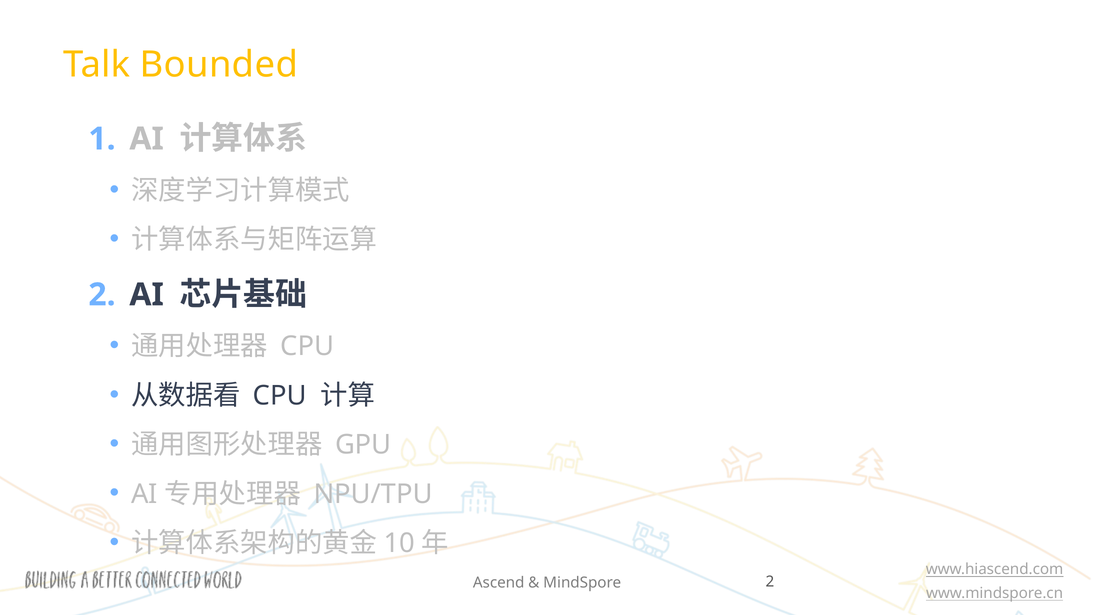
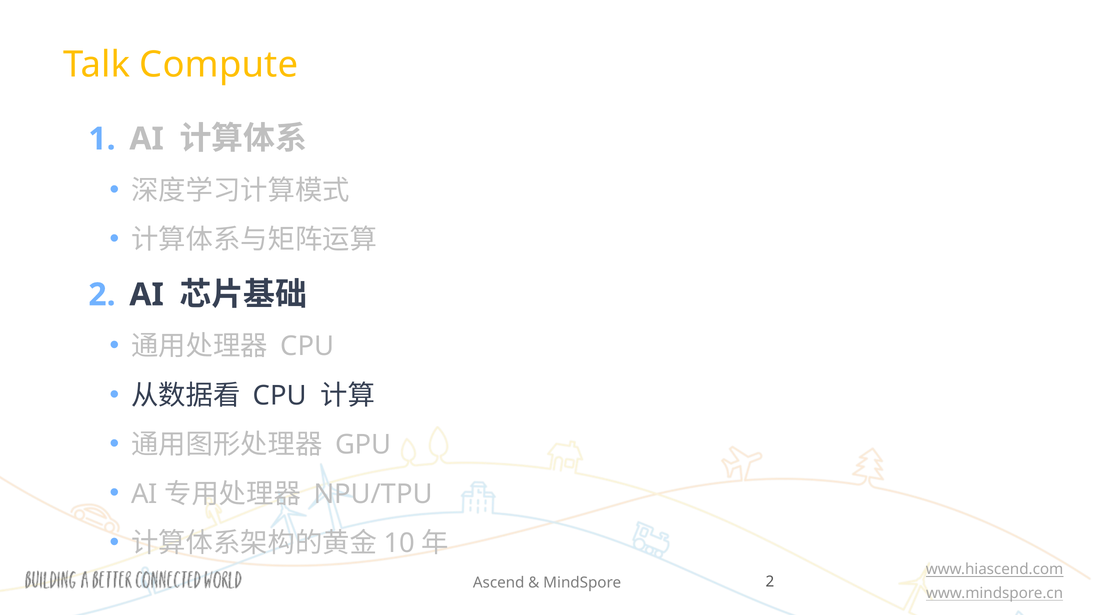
Bounded: Bounded -> Compute
